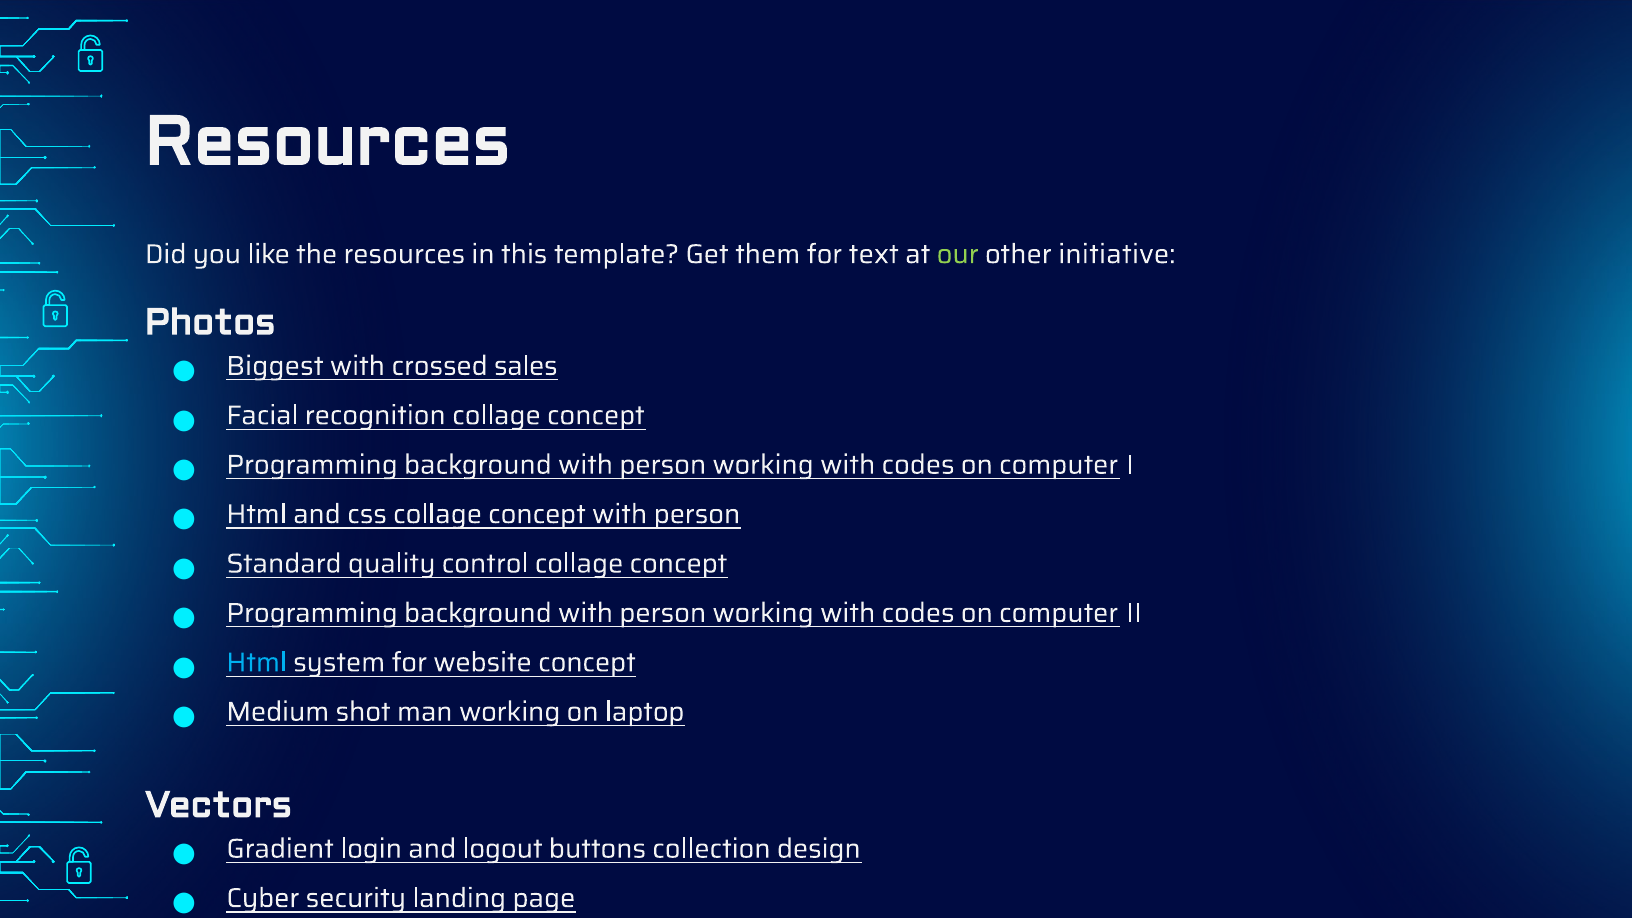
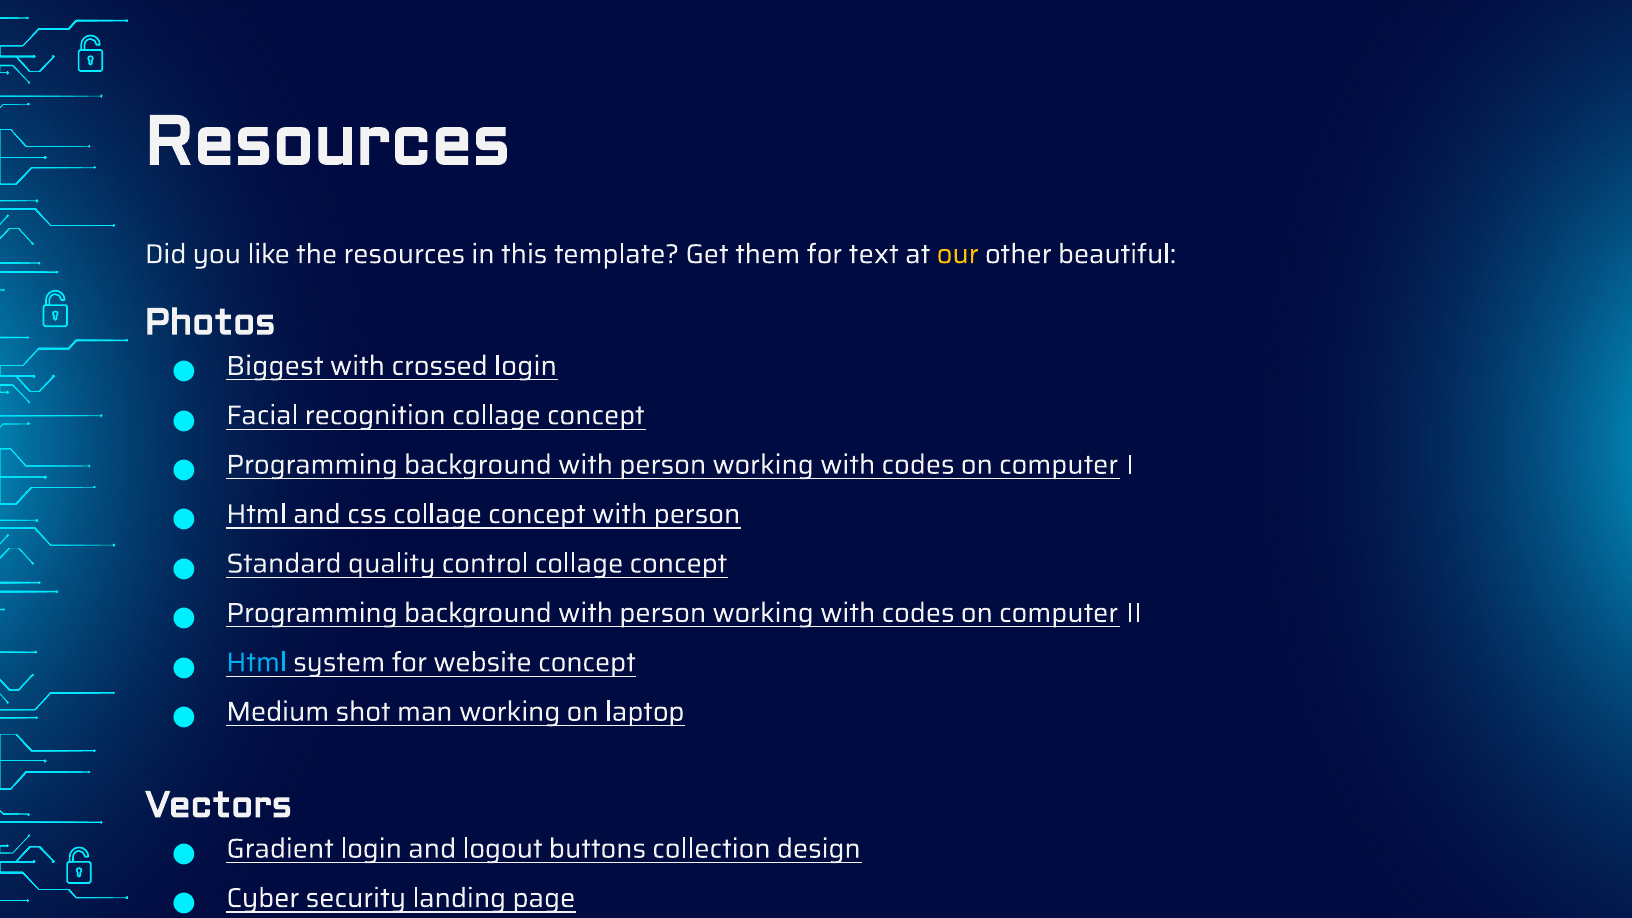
our colour: light green -> yellow
initiative: initiative -> beautiful
crossed sales: sales -> login
